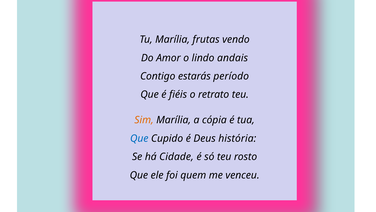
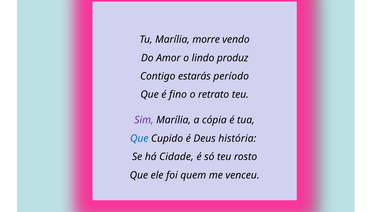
frutas: frutas -> morre
andais: andais -> produz
fiéis: fiéis -> fino
Sim colour: orange -> purple
